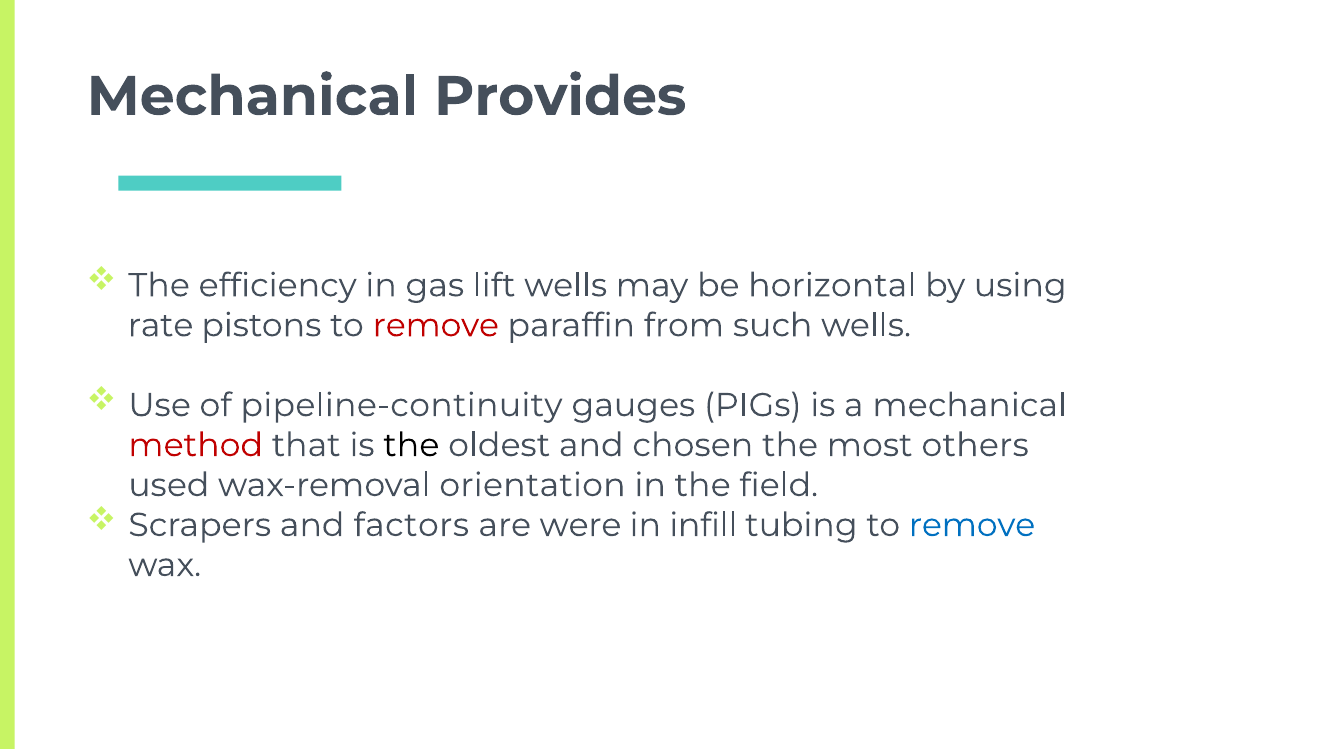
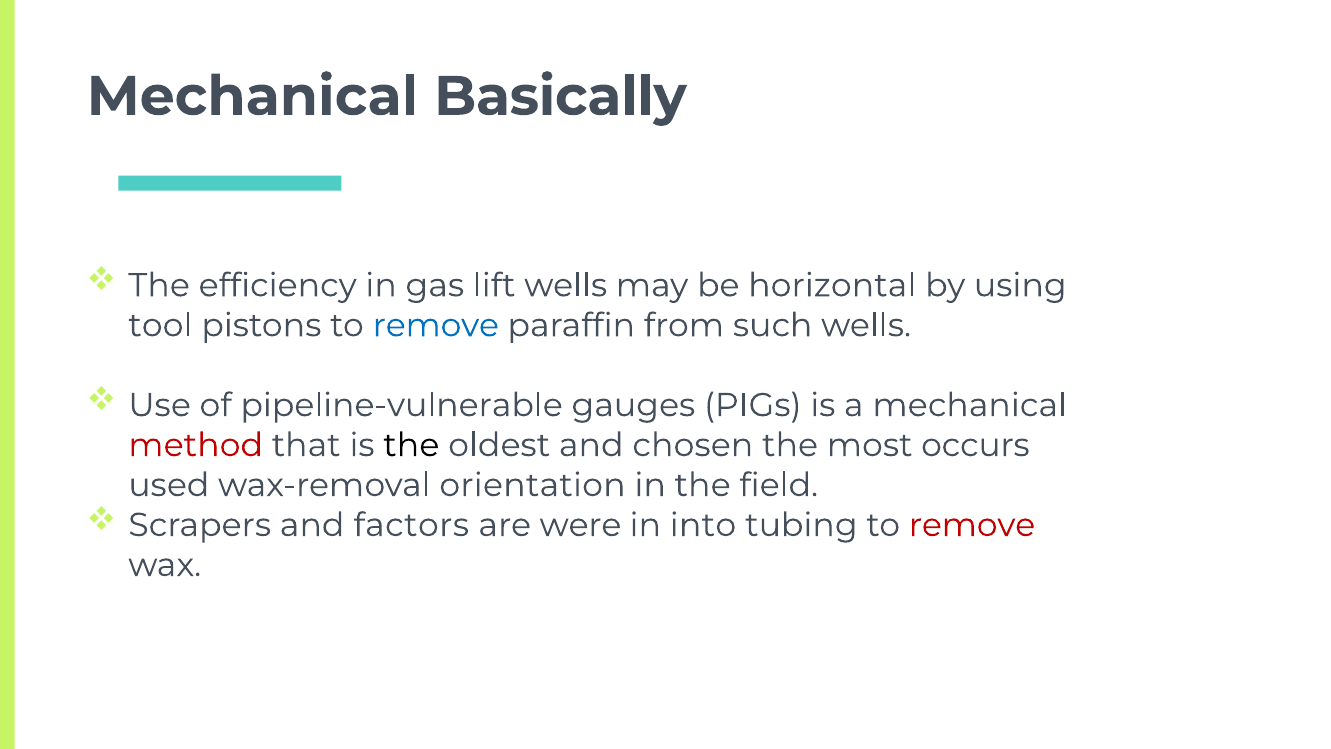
Provides: Provides -> Basically
rate: rate -> tool
remove at (436, 325) colour: red -> blue
pipeline-continuity: pipeline-continuity -> pipeline-vulnerable
others: others -> occurs
infill: infill -> into
remove at (972, 525) colour: blue -> red
